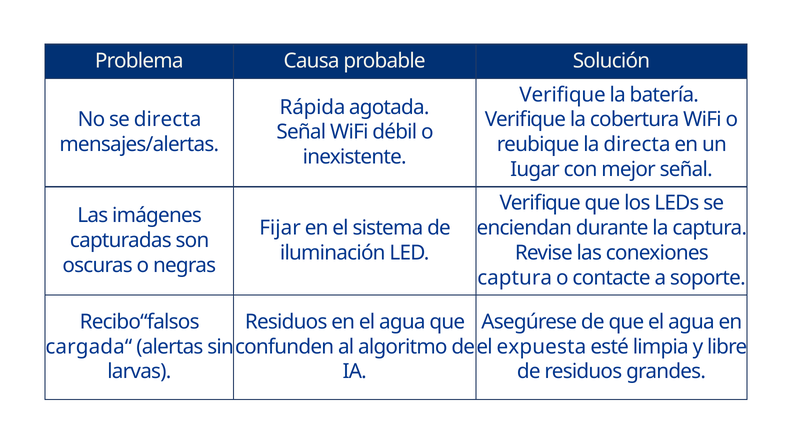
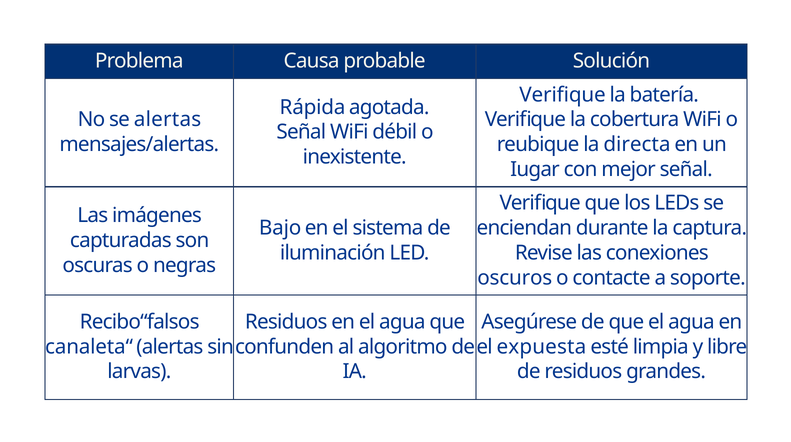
se directa: directa -> alertas
Fijar: Fijar -> Bajo
captura at (515, 277): captura -> oscuros
cargada“: cargada“ -> canaleta“
